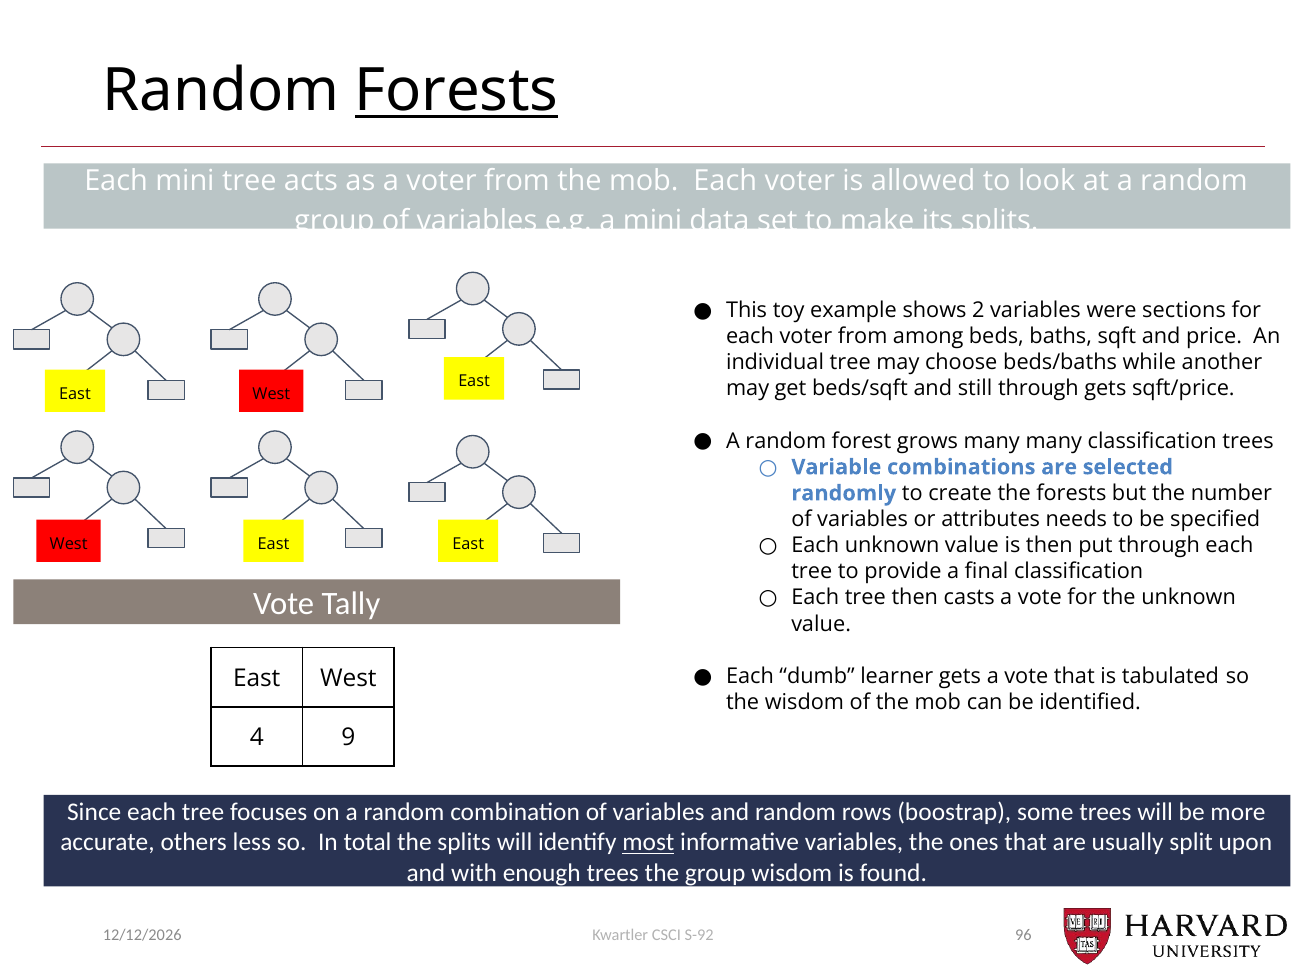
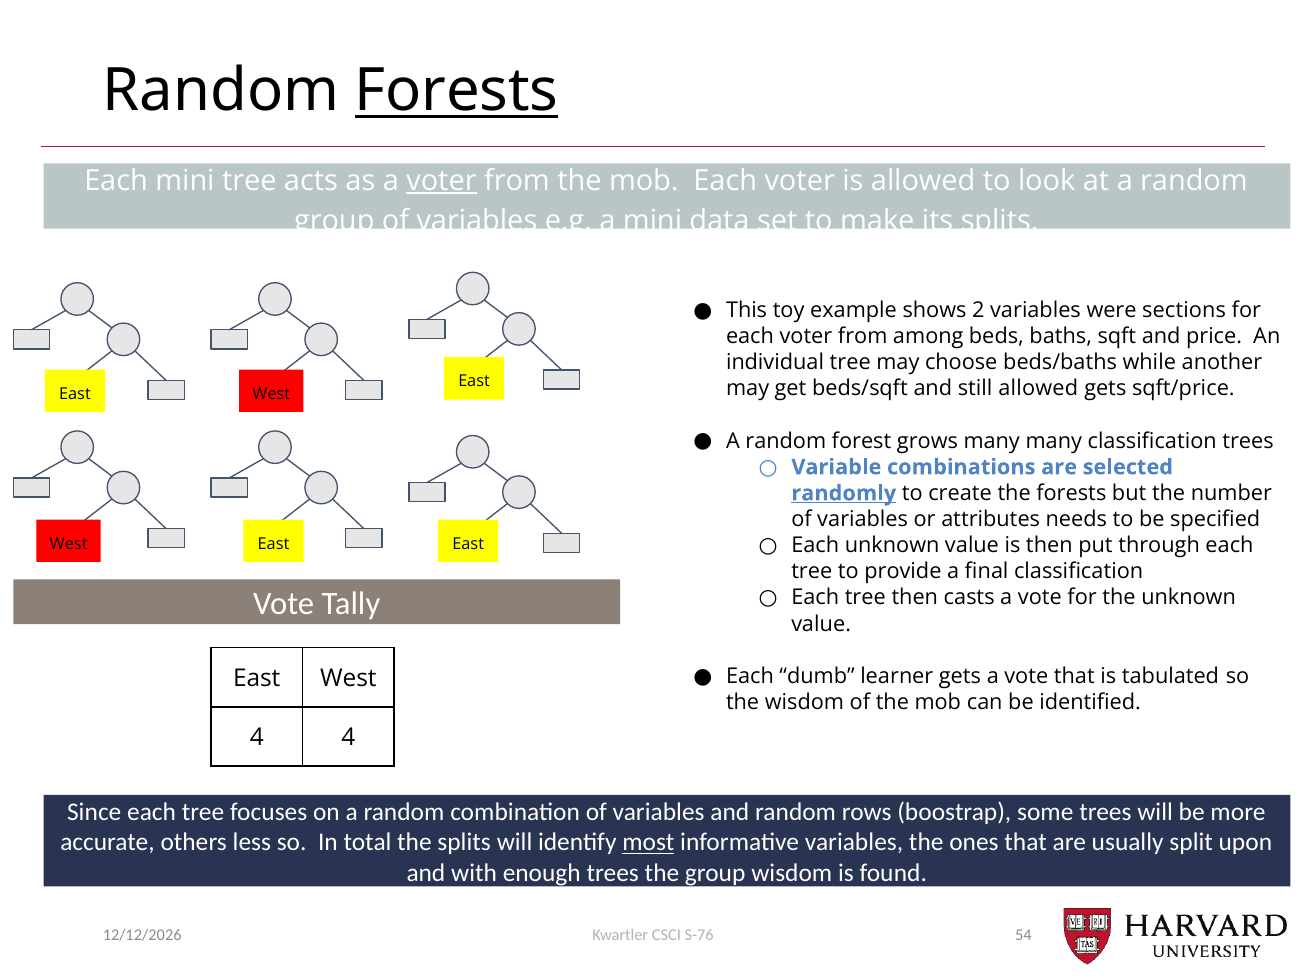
voter at (441, 180) underline: none -> present
still through: through -> allowed
randomly underline: none -> present
4 9: 9 -> 4
S-92: S-92 -> S-76
96: 96 -> 54
